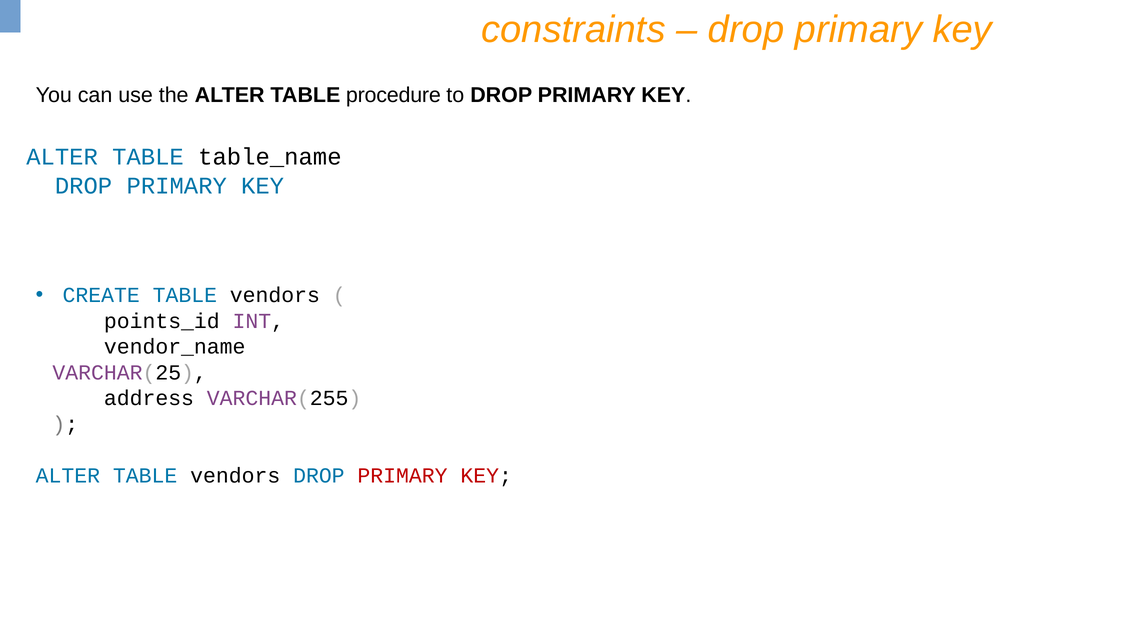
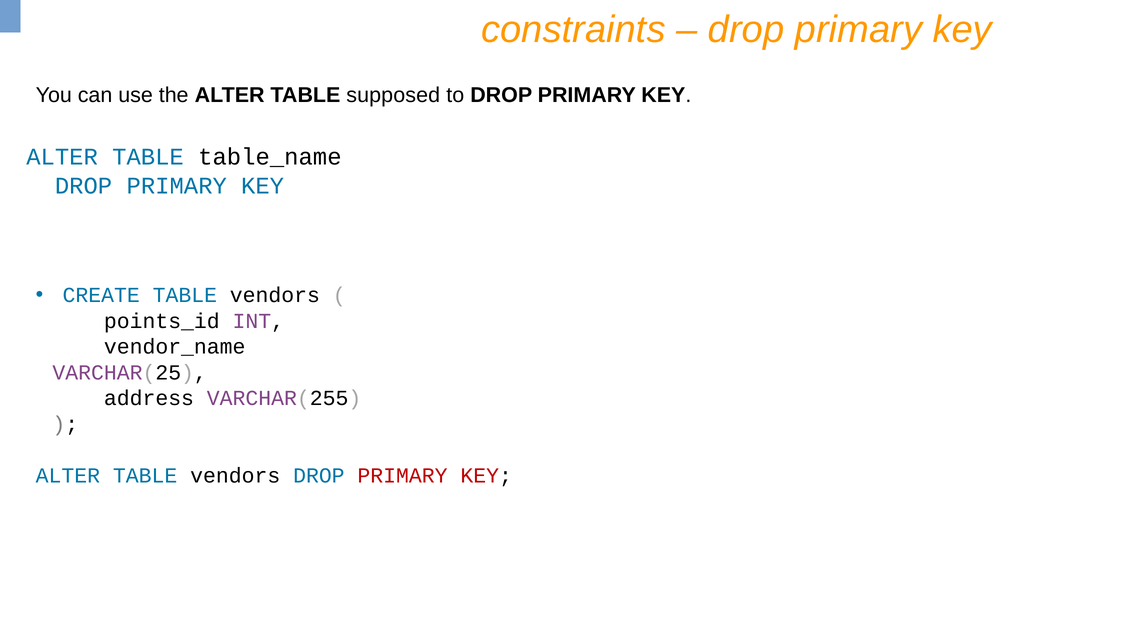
procedure: procedure -> supposed
